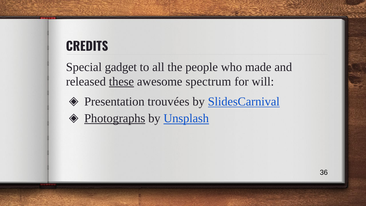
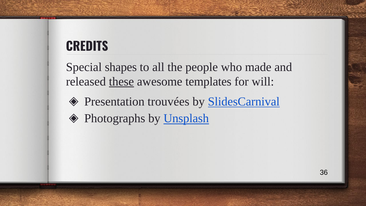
gadget: gadget -> shapes
spectrum: spectrum -> templates
Photographs underline: present -> none
